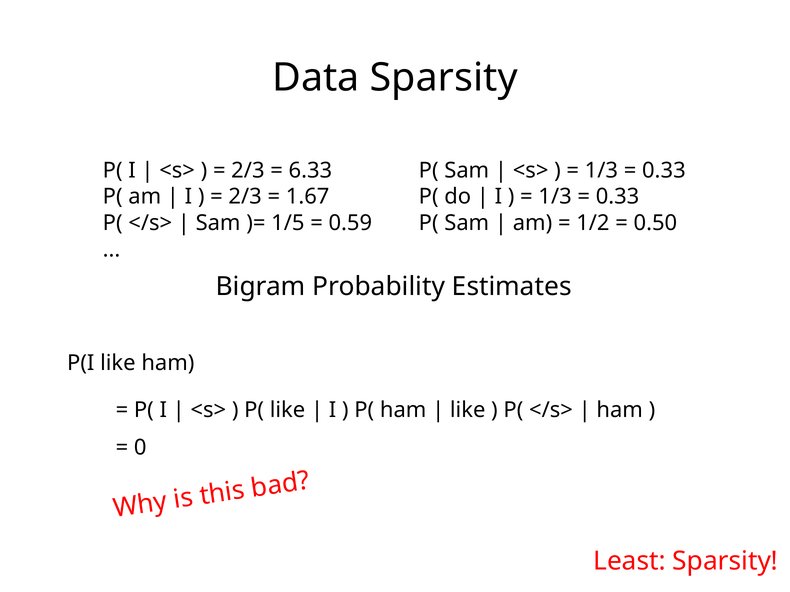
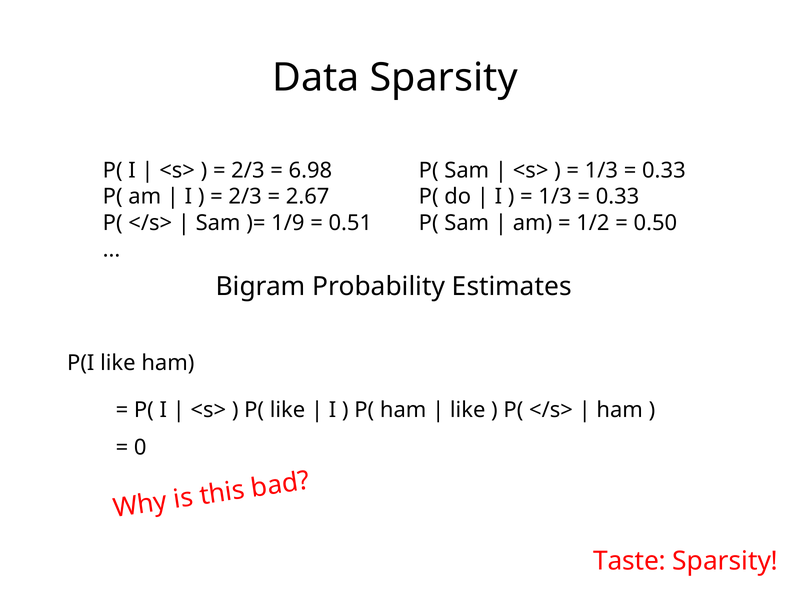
6.33: 6.33 -> 6.98
1.67: 1.67 -> 2.67
1/5: 1/5 -> 1/9
0.59: 0.59 -> 0.51
Least: Least -> Taste
